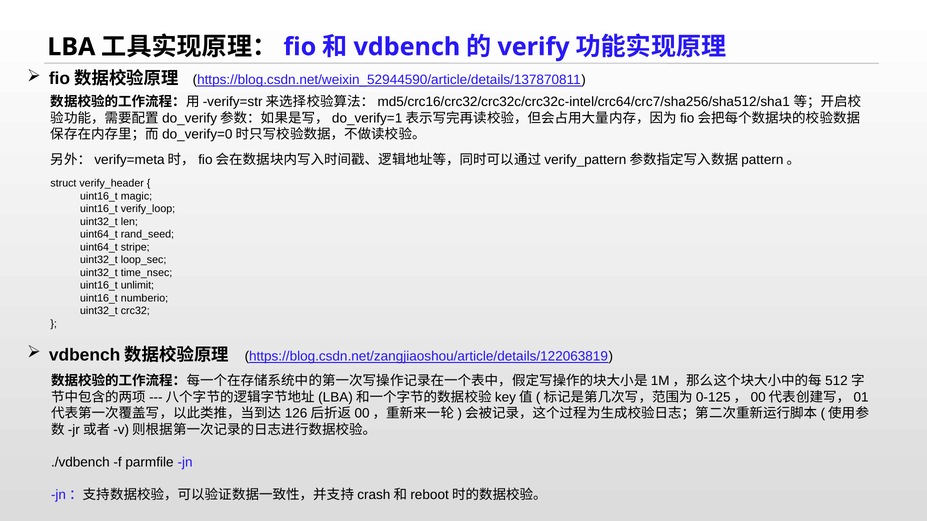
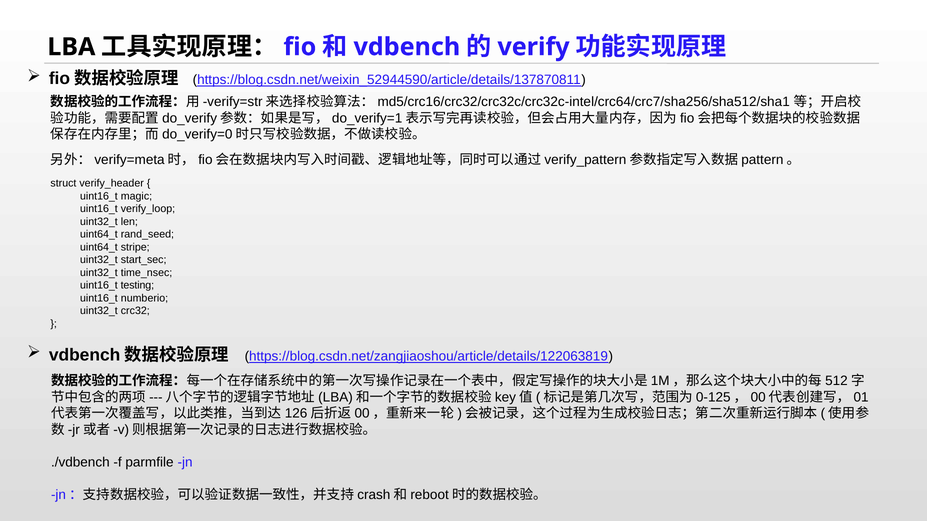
loop_sec: loop_sec -> start_sec
unlimit: unlimit -> testing
